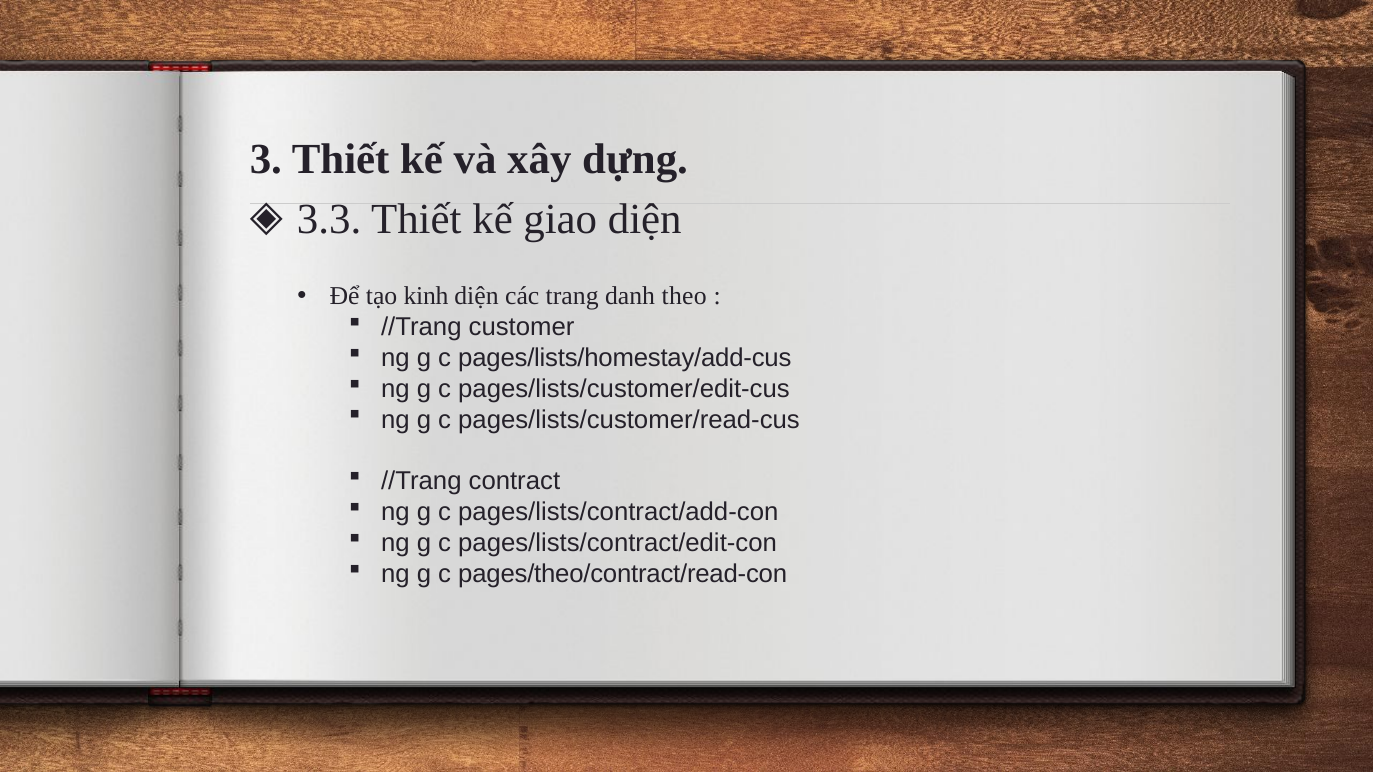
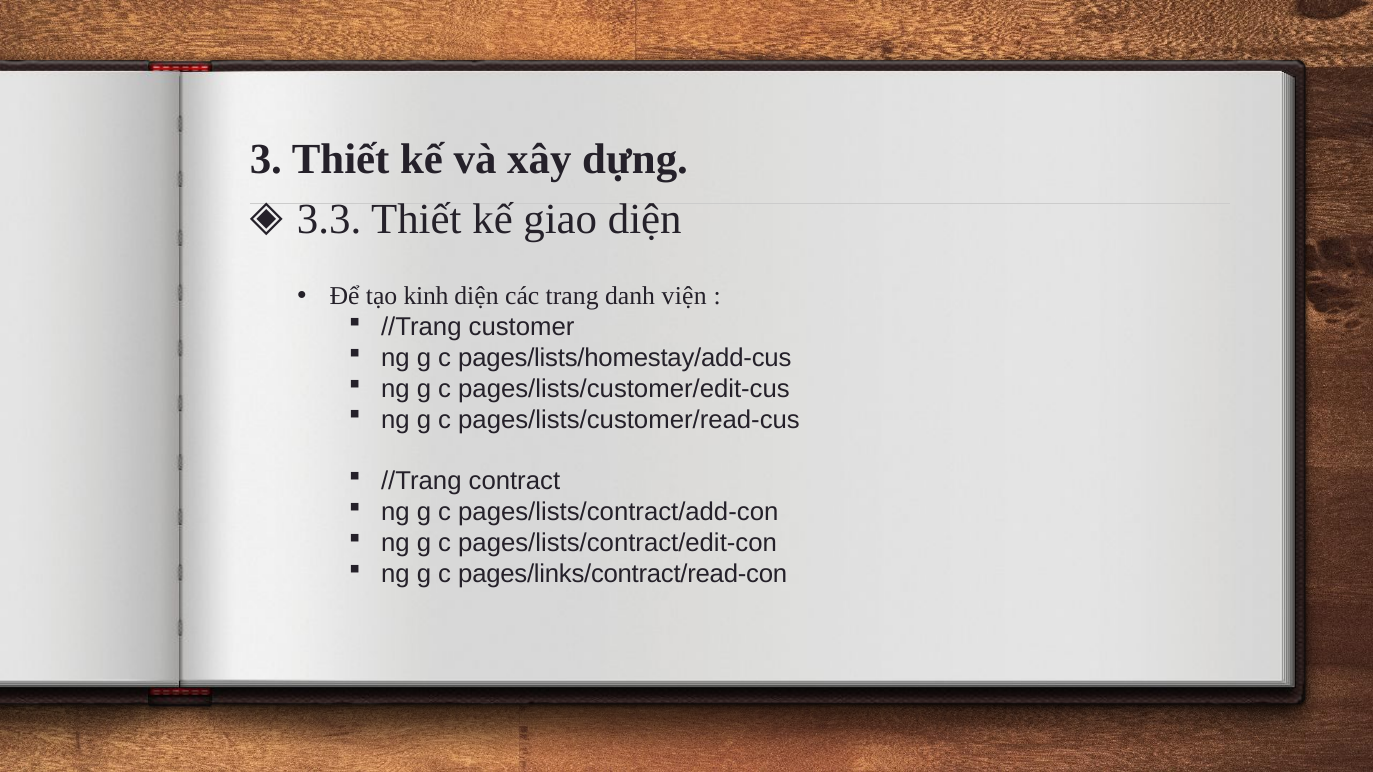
theo: theo -> viện
pages/theo/contract/read-con: pages/theo/contract/read-con -> pages/links/contract/read-con
